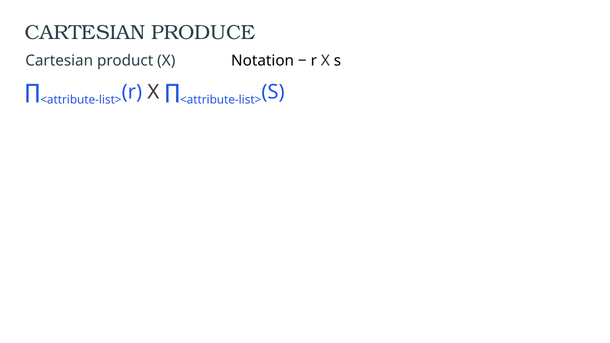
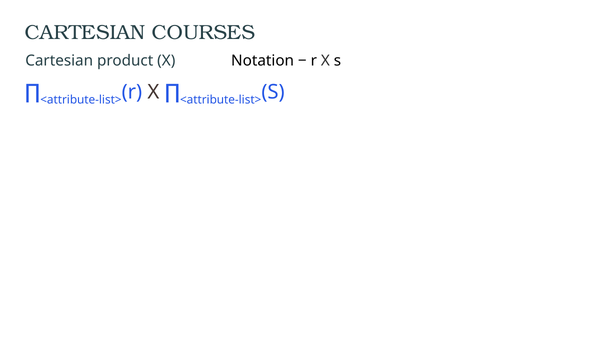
PRODUCE: PRODUCE -> COURSES
